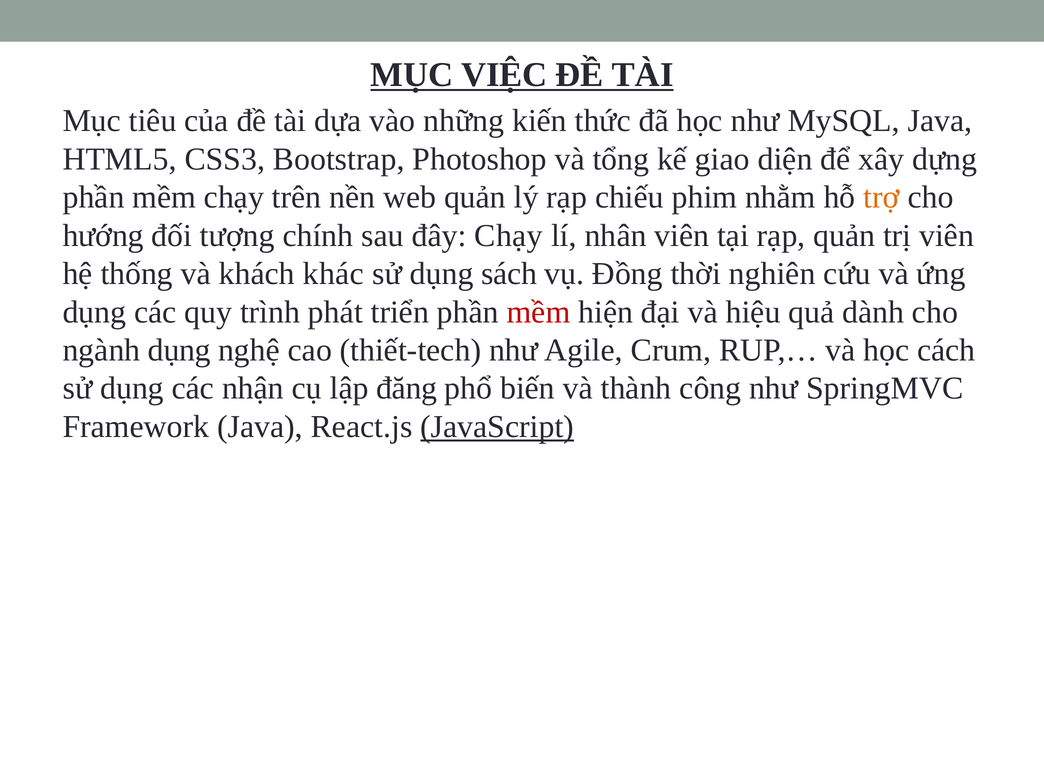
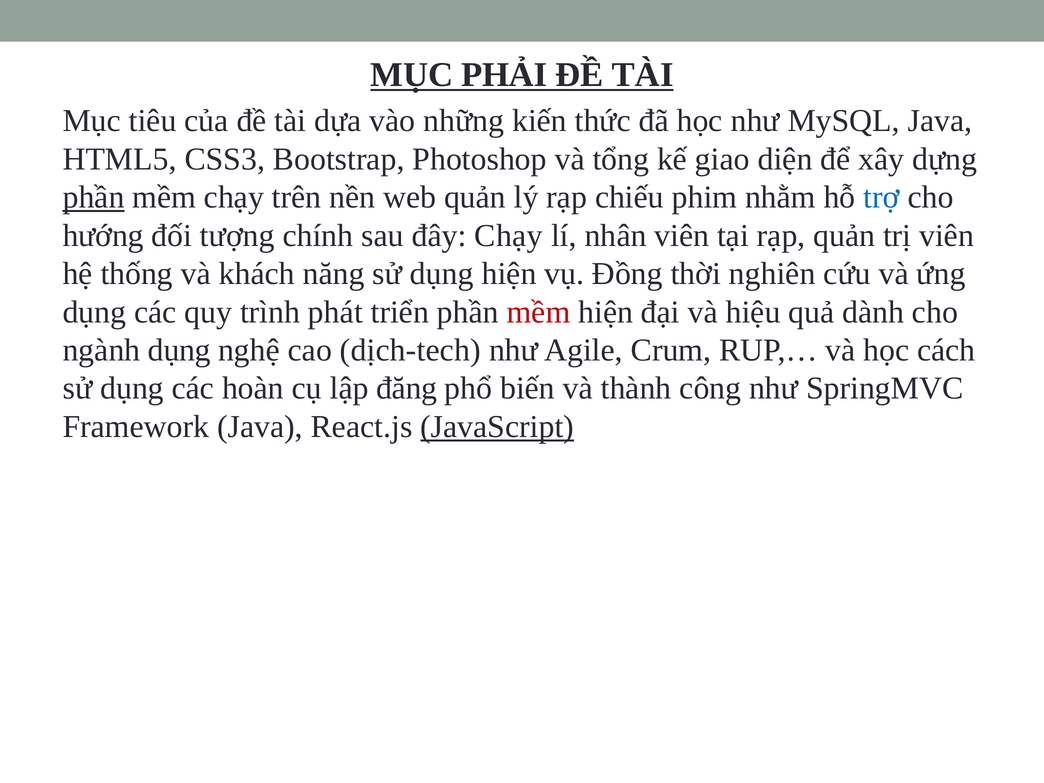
VIỆC: VIỆC -> PHẢI
phần at (94, 197) underline: none -> present
trợ colour: orange -> blue
khác: khác -> năng
dụng sách: sách -> hiện
thiết-tech: thiết-tech -> dịch-tech
nhận: nhận -> hoàn
